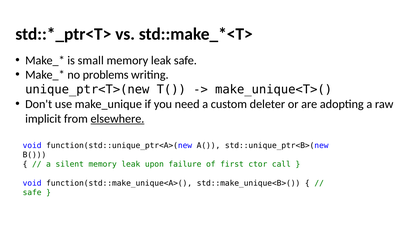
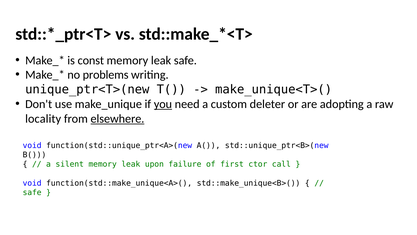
small: small -> const
you underline: none -> present
implicit: implicit -> locality
